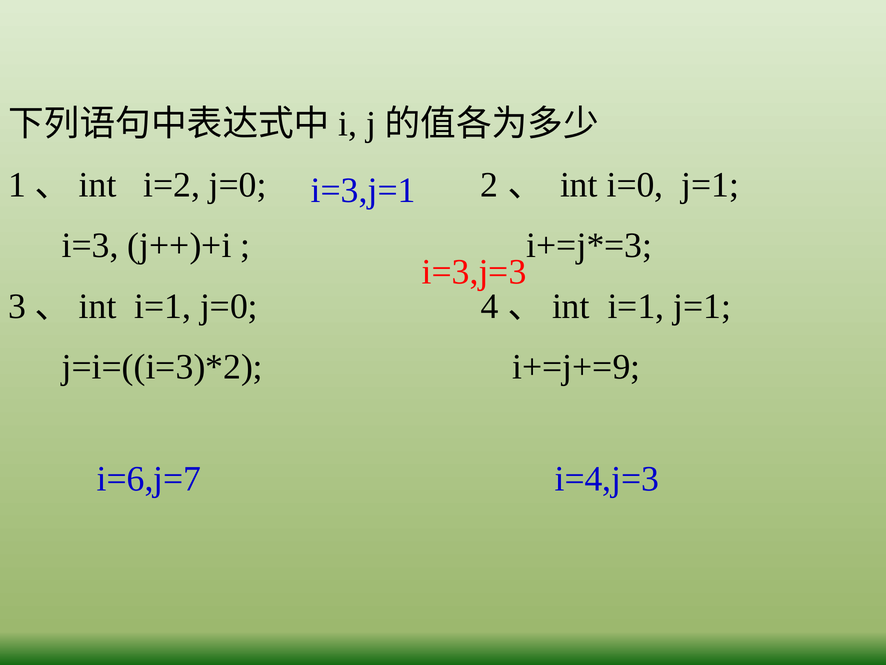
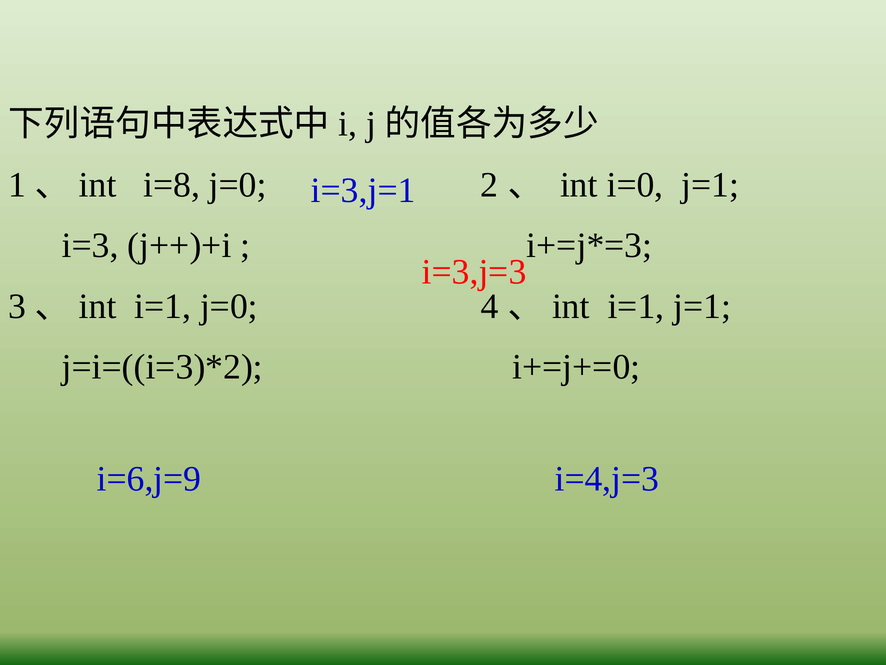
i=2: i=2 -> i=8
i+=j+=9: i+=j+=9 -> i+=j+=0
i=6,j=7: i=6,j=7 -> i=6,j=9
